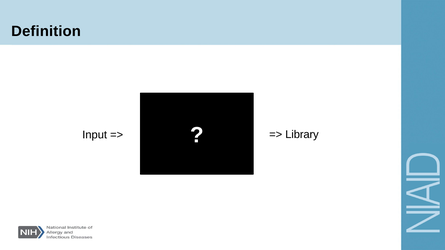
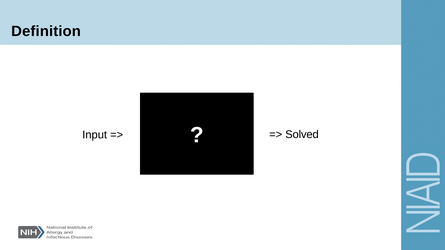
Library: Library -> Solved
